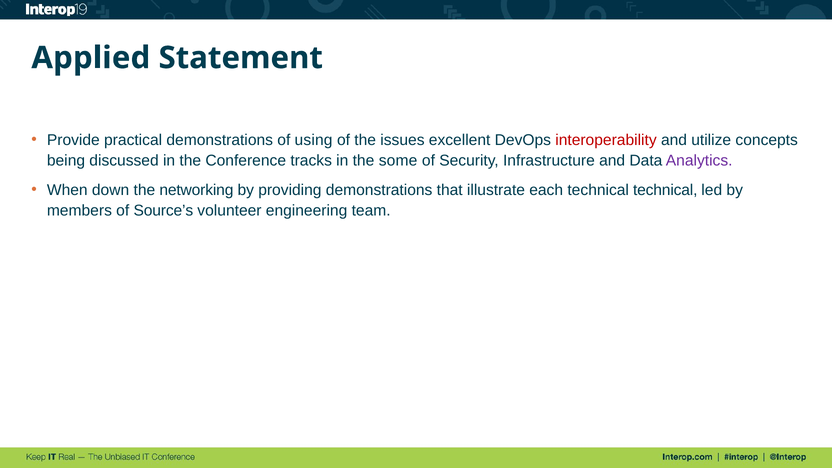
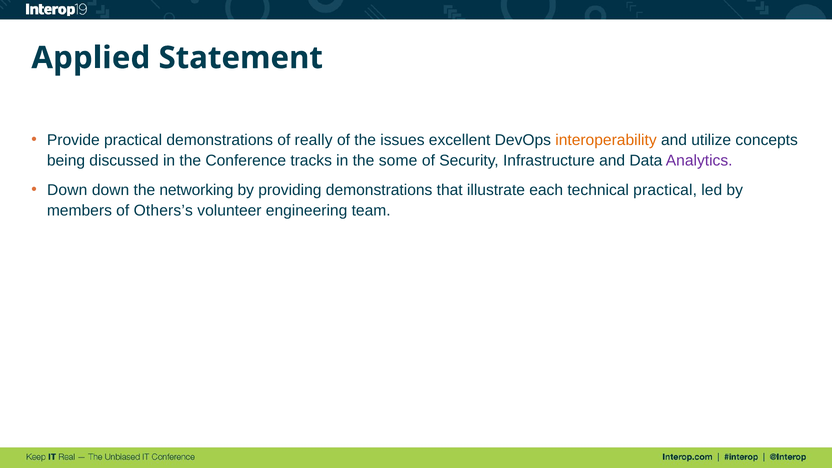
using: using -> really
interoperability colour: red -> orange
When at (67, 190): When -> Down
technical technical: technical -> practical
Source’s: Source’s -> Others’s
